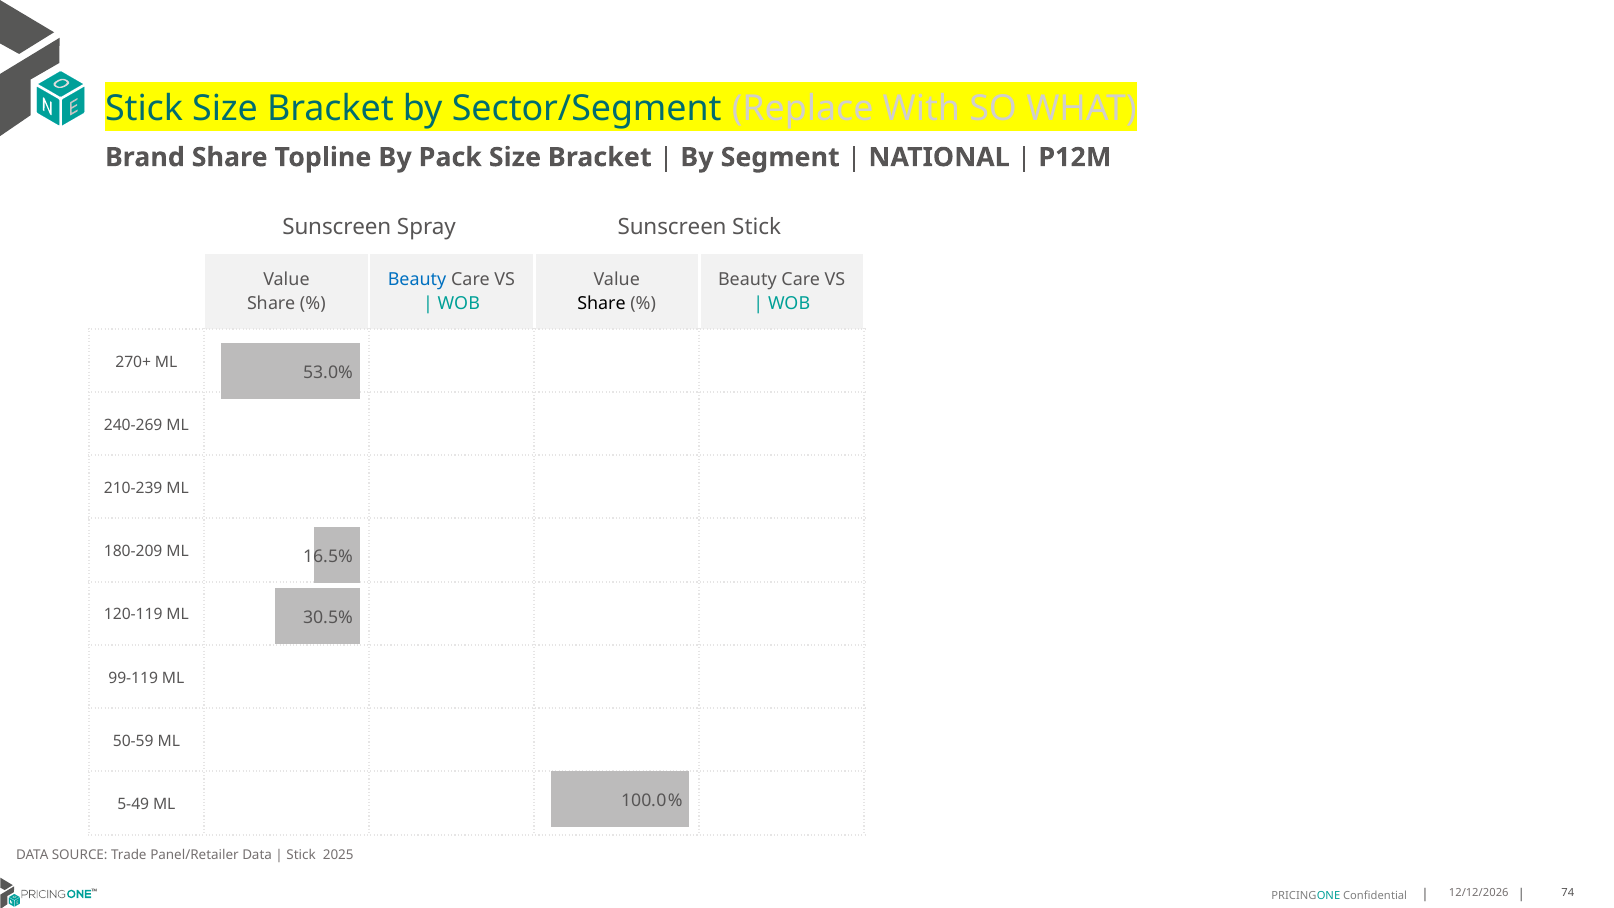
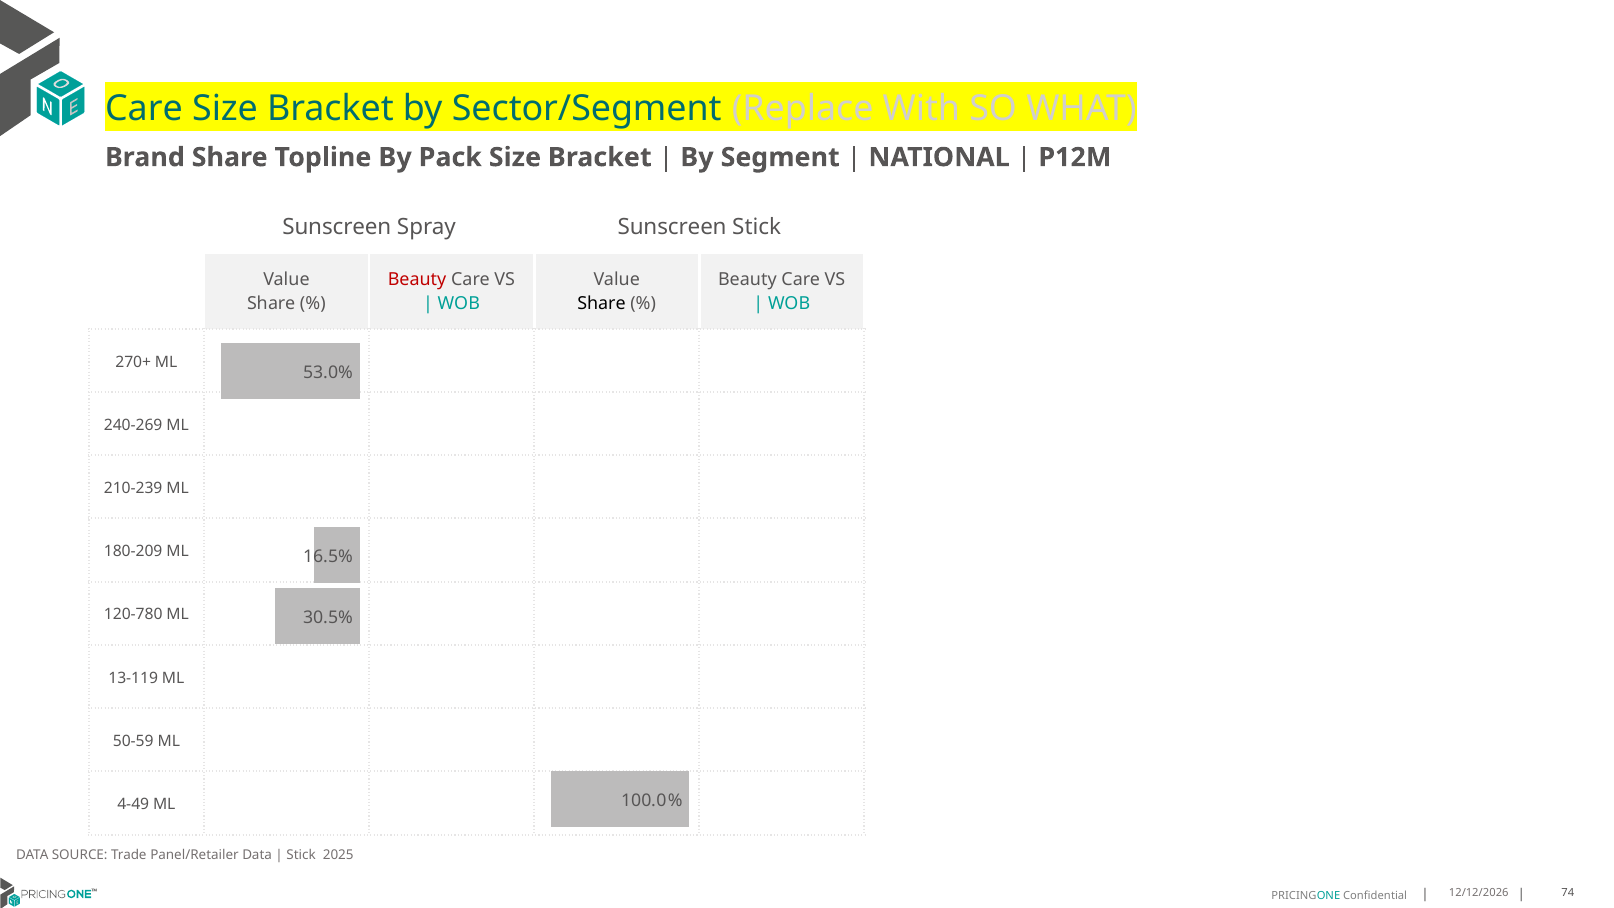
Stick at (144, 108): Stick -> Care
Beauty at (417, 279) colour: blue -> red
120-119: 120-119 -> 120-780
99-119: 99-119 -> 13-119
5-49: 5-49 -> 4-49
